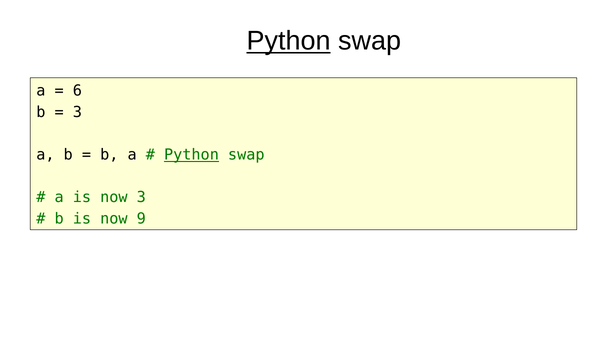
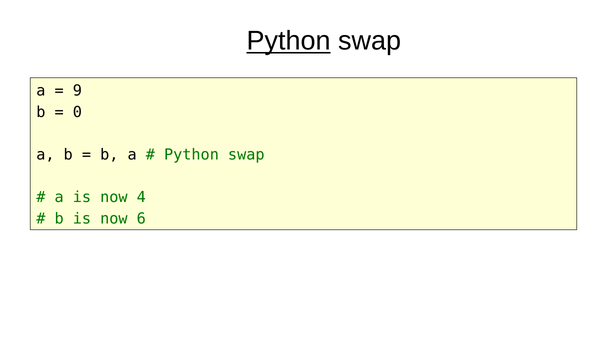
6: 6 -> 9
3 at (77, 112): 3 -> 0
Python at (191, 155) underline: present -> none
now 3: 3 -> 4
9: 9 -> 6
